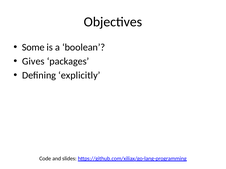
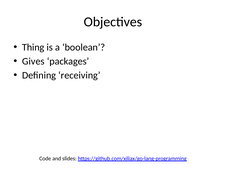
Some: Some -> Thing
explicitly: explicitly -> receiving
